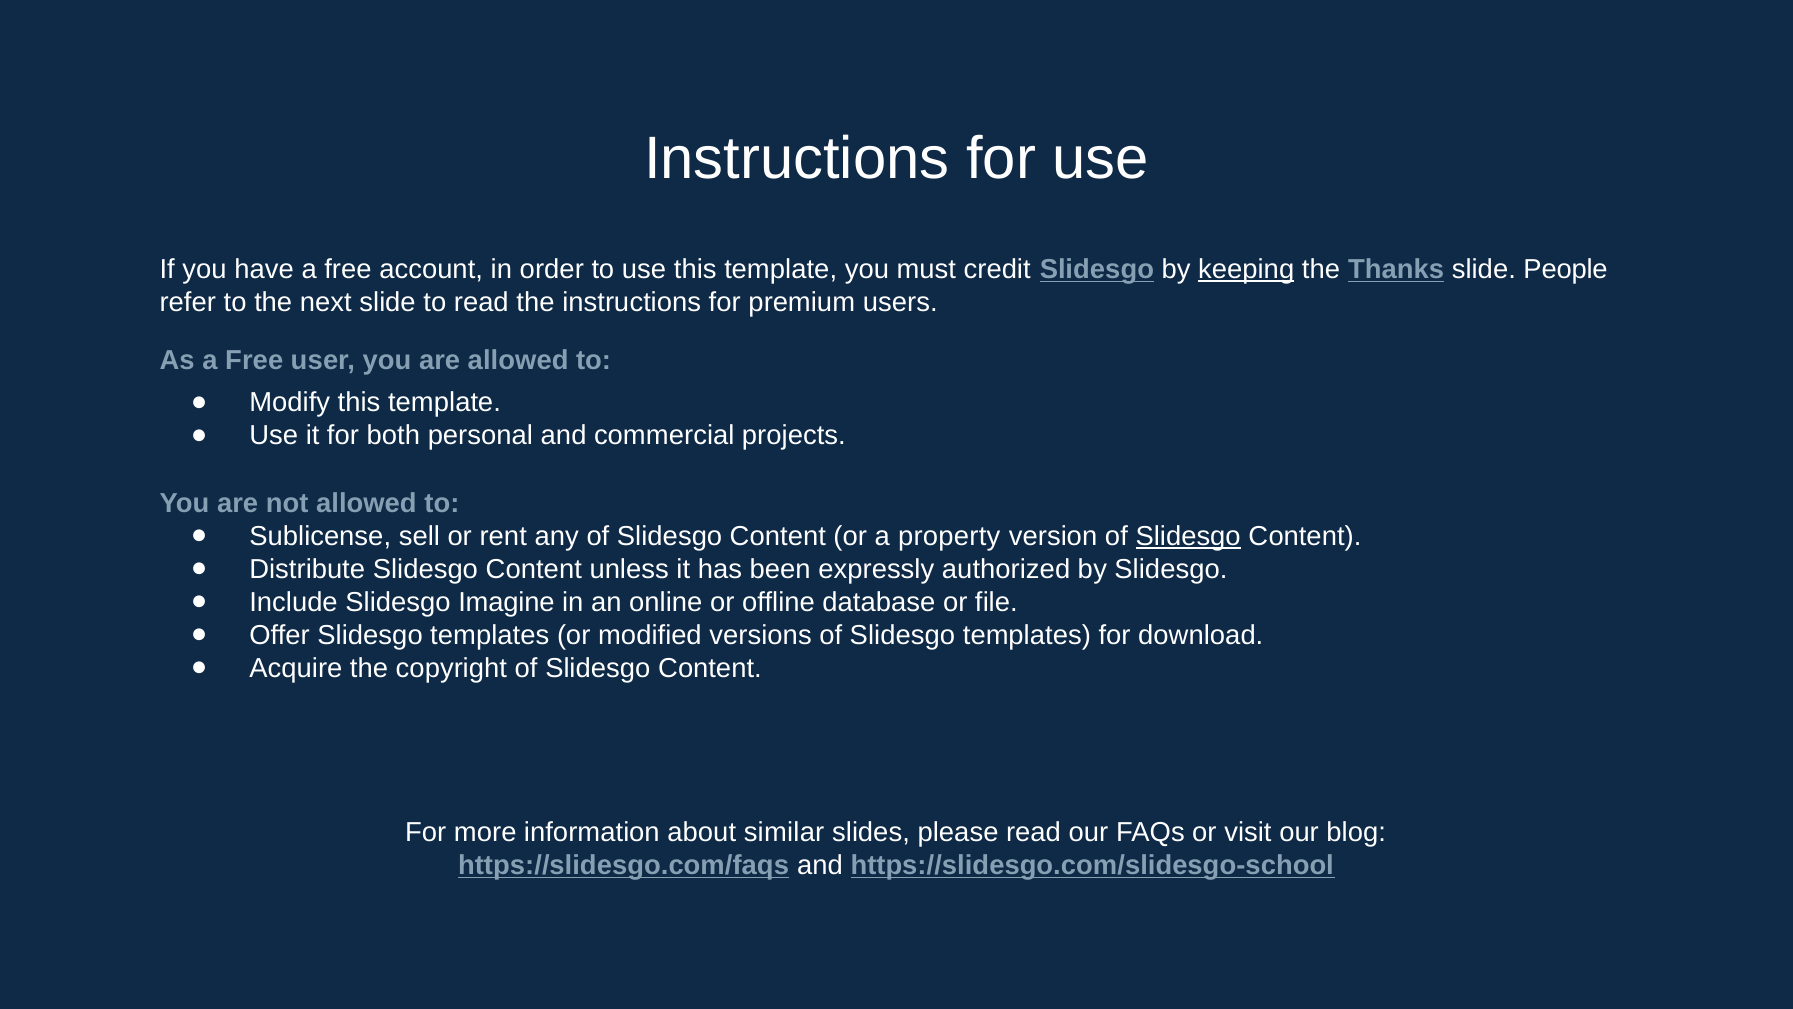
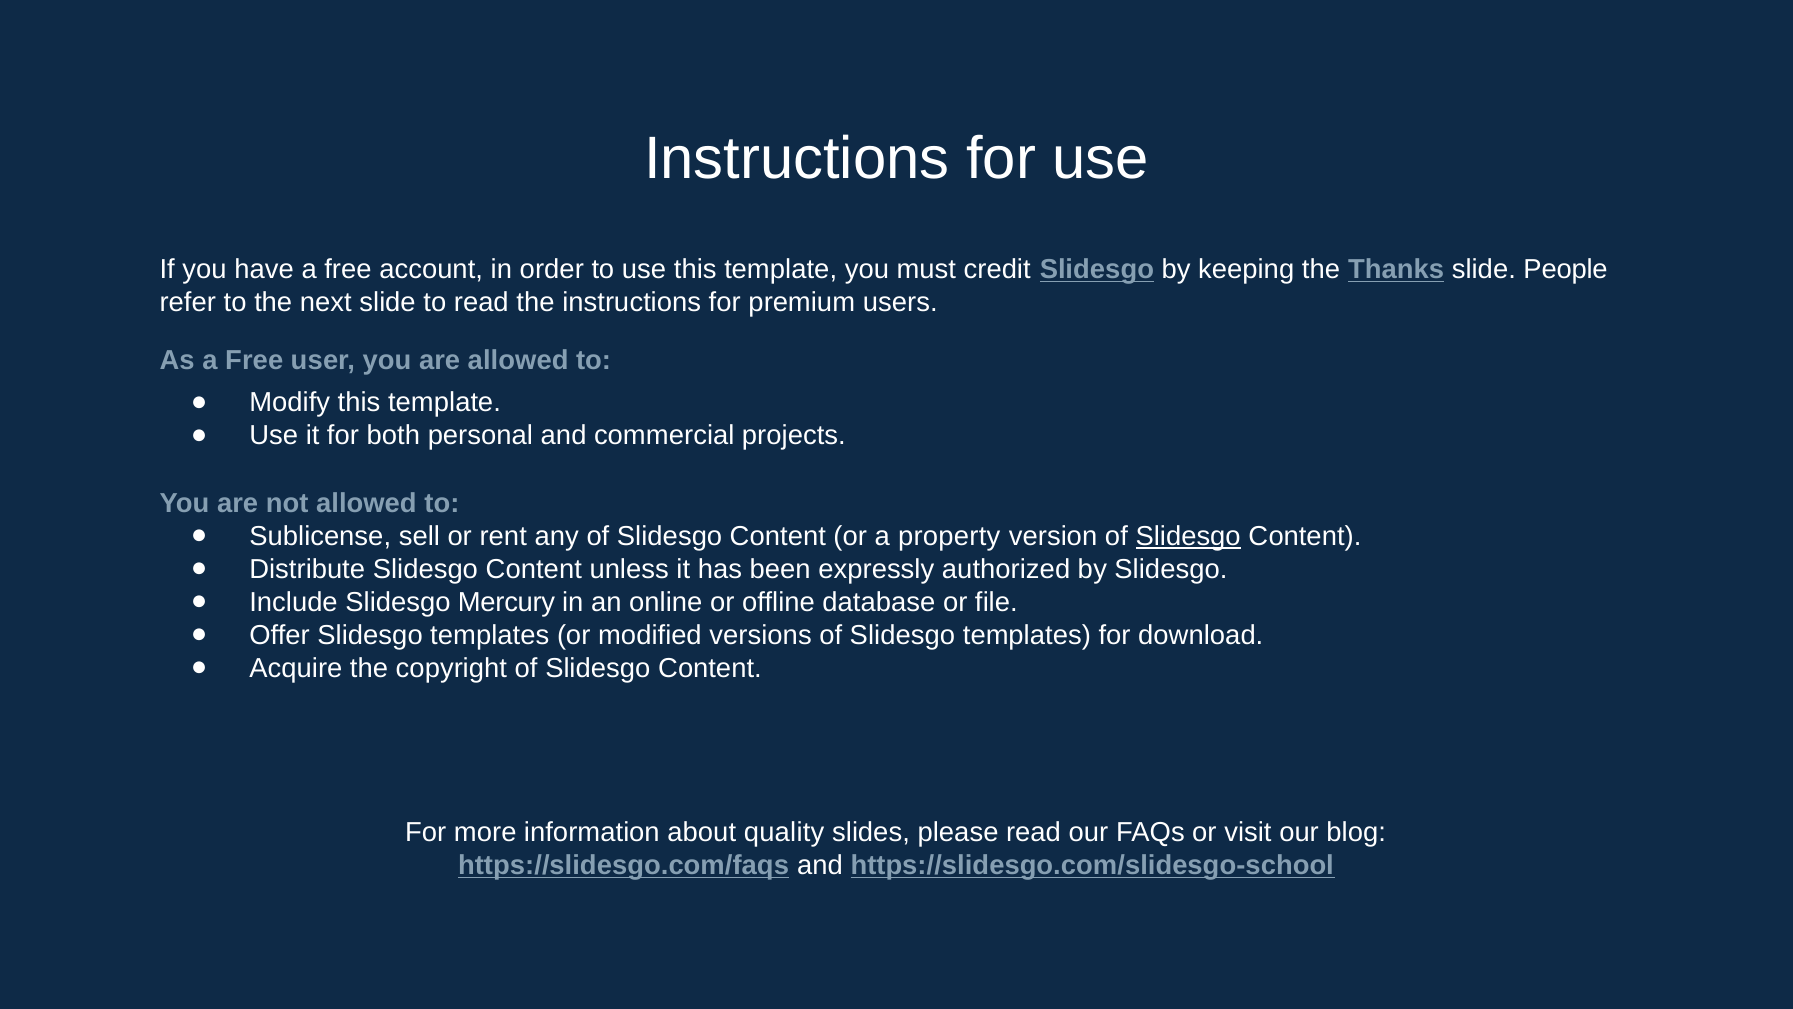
keeping underline: present -> none
Imagine: Imagine -> Mercury
similar: similar -> quality
